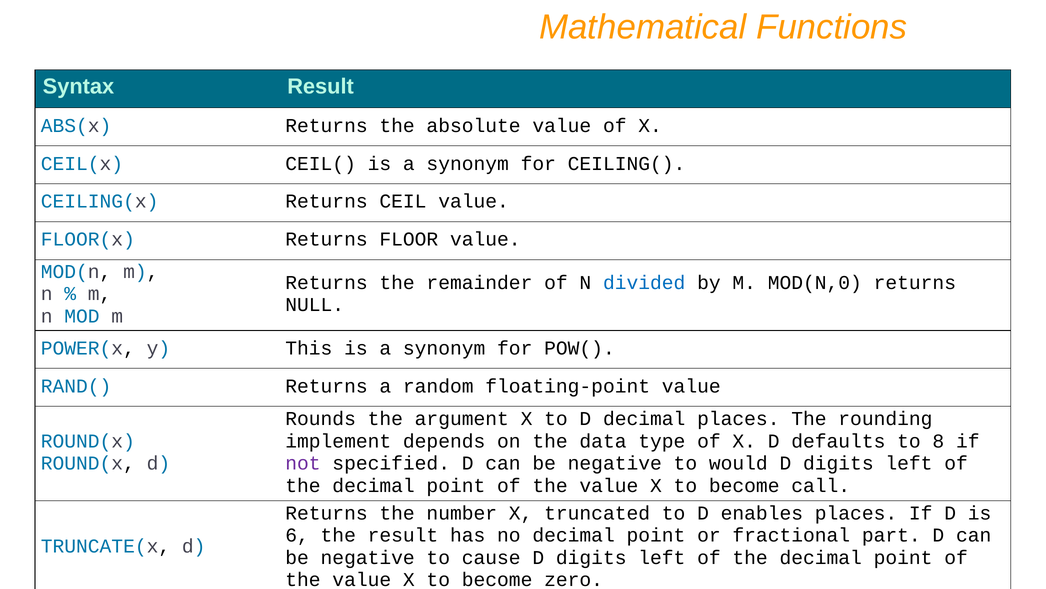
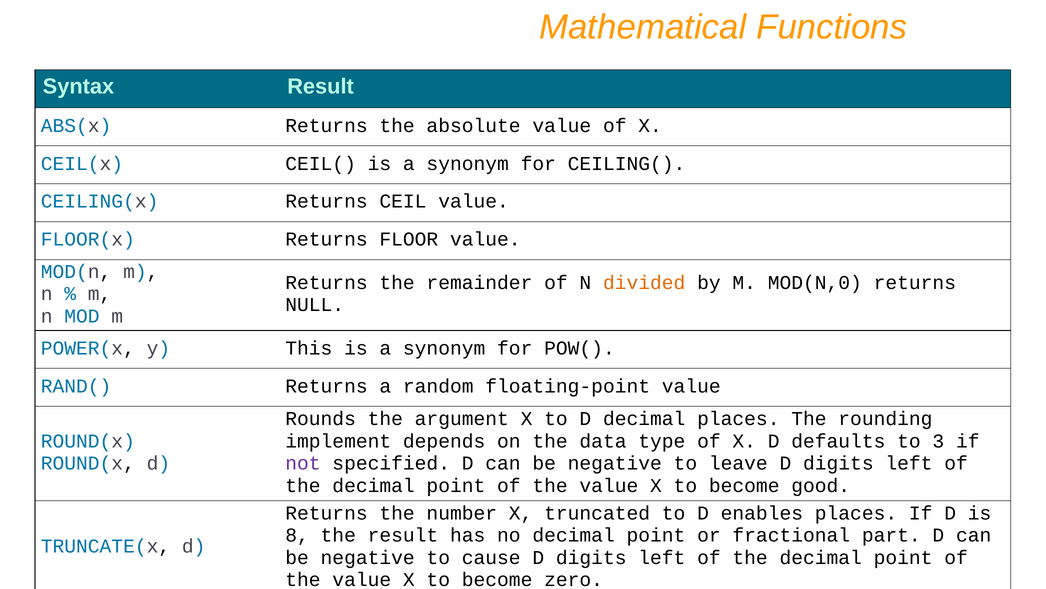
divided colour: blue -> orange
8: 8 -> 3
would: would -> leave
call: call -> good
6: 6 -> 8
